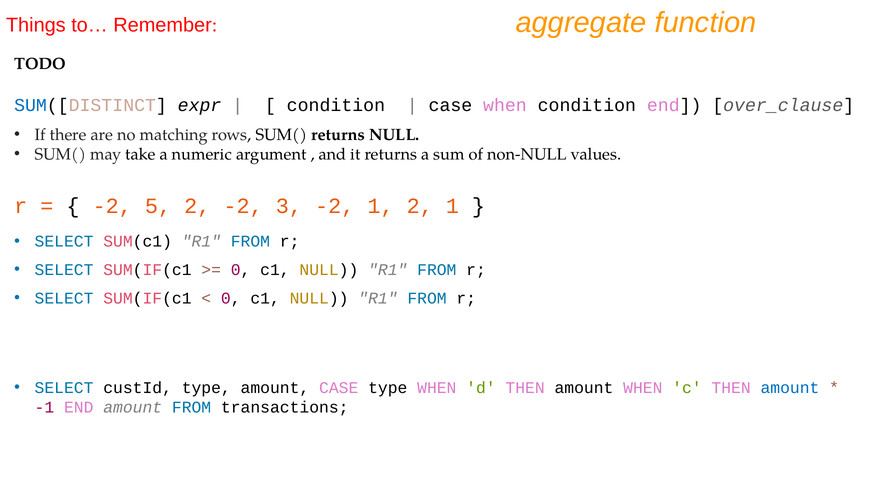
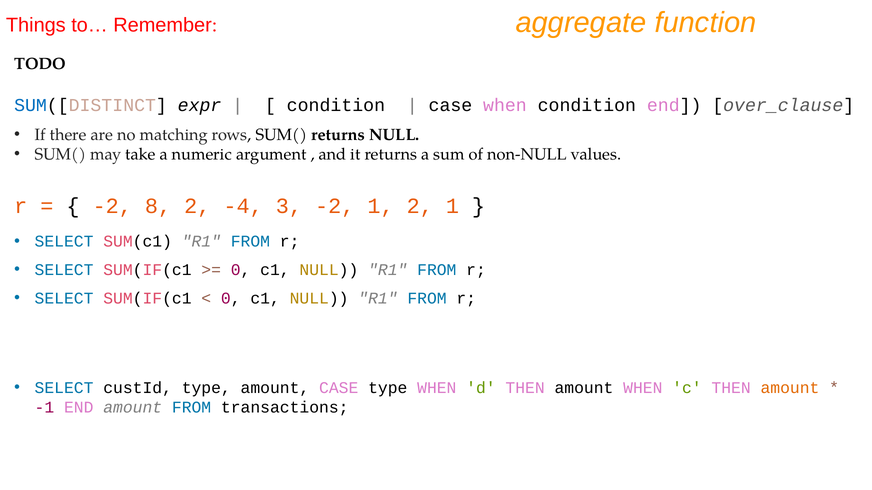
5: 5 -> 8
2 -2: -2 -> -4
amount at (790, 388) colour: blue -> orange
